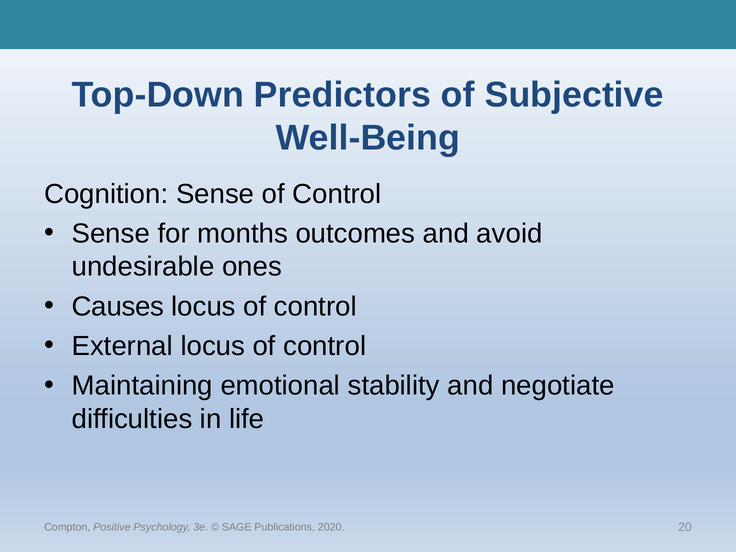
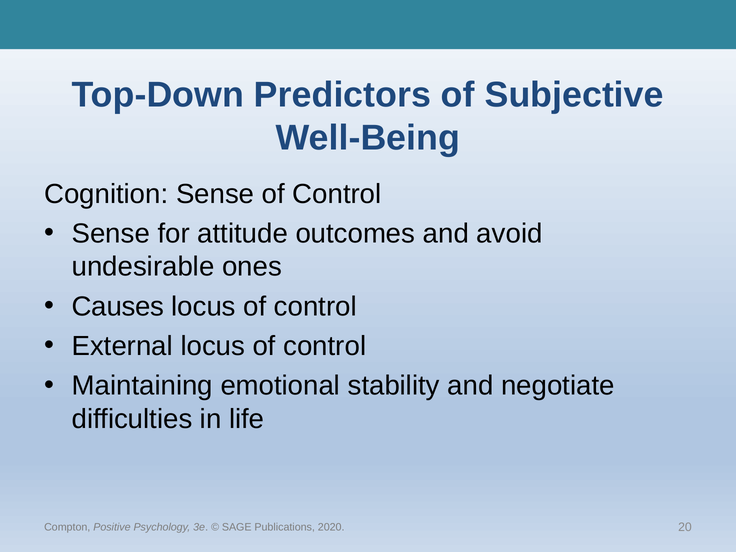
months: months -> attitude
